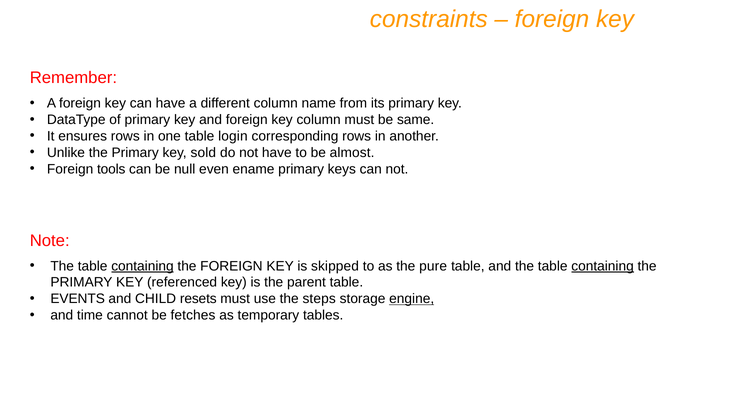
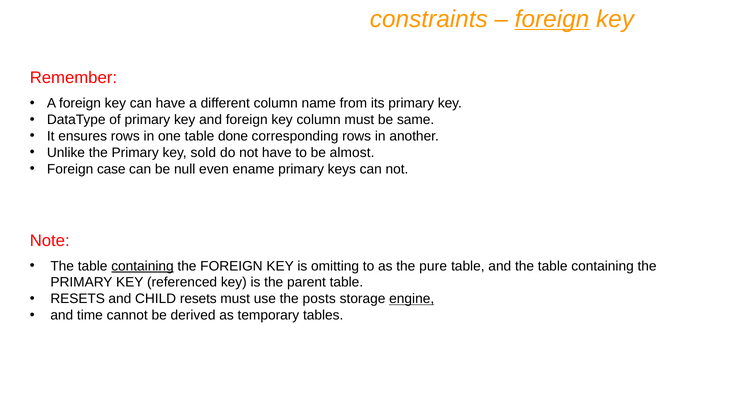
foreign at (552, 19) underline: none -> present
login: login -> done
tools: tools -> case
skipped: skipped -> omitting
containing at (603, 266) underline: present -> none
EVENTS at (78, 299): EVENTS -> RESETS
steps: steps -> posts
fetches: fetches -> derived
